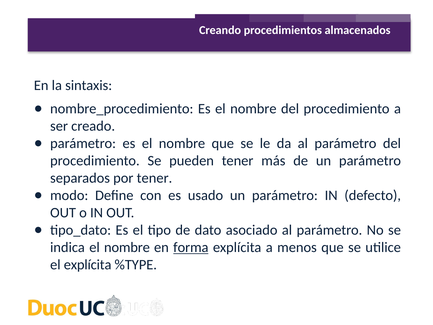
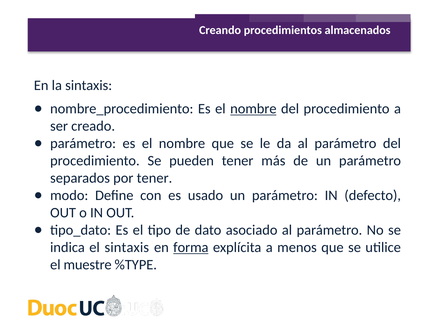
nombre at (253, 109) underline: none -> present
indica el nombre: nombre -> sintaxis
el explícita: explícita -> muestre
